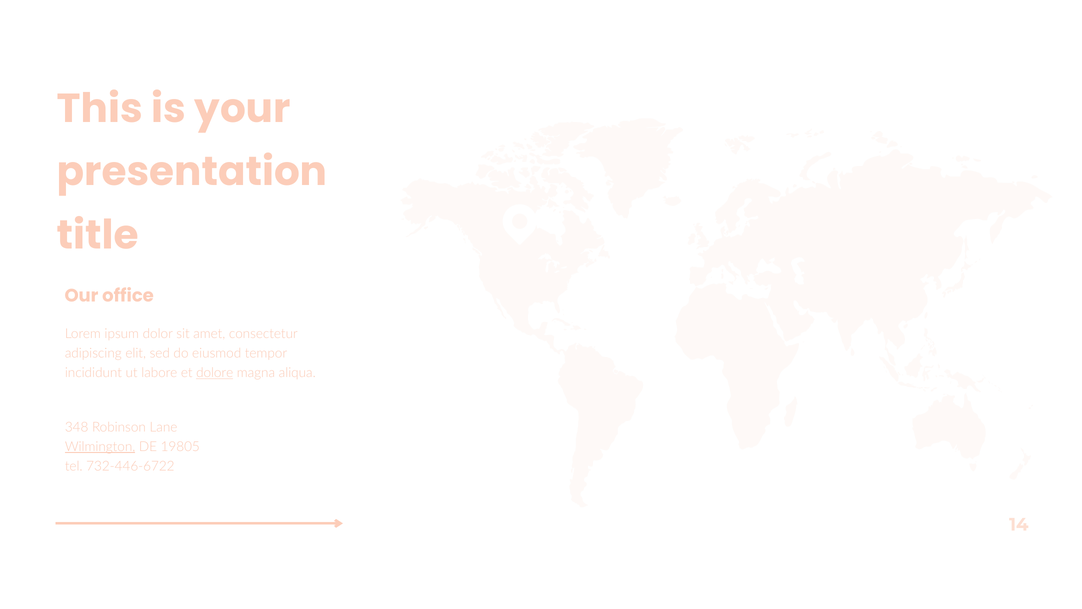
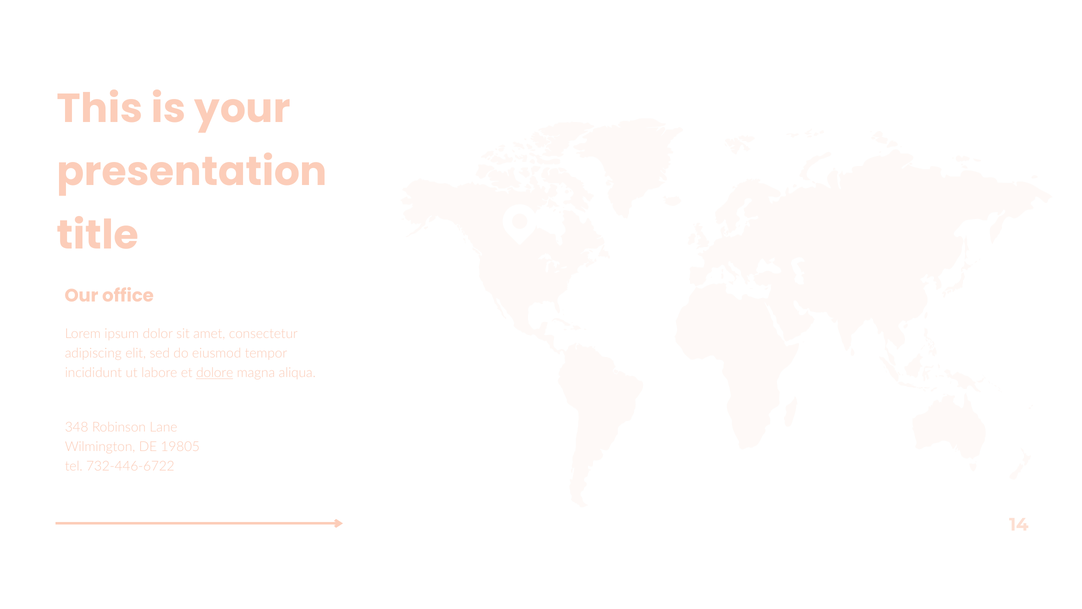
Wilmington underline: present -> none
